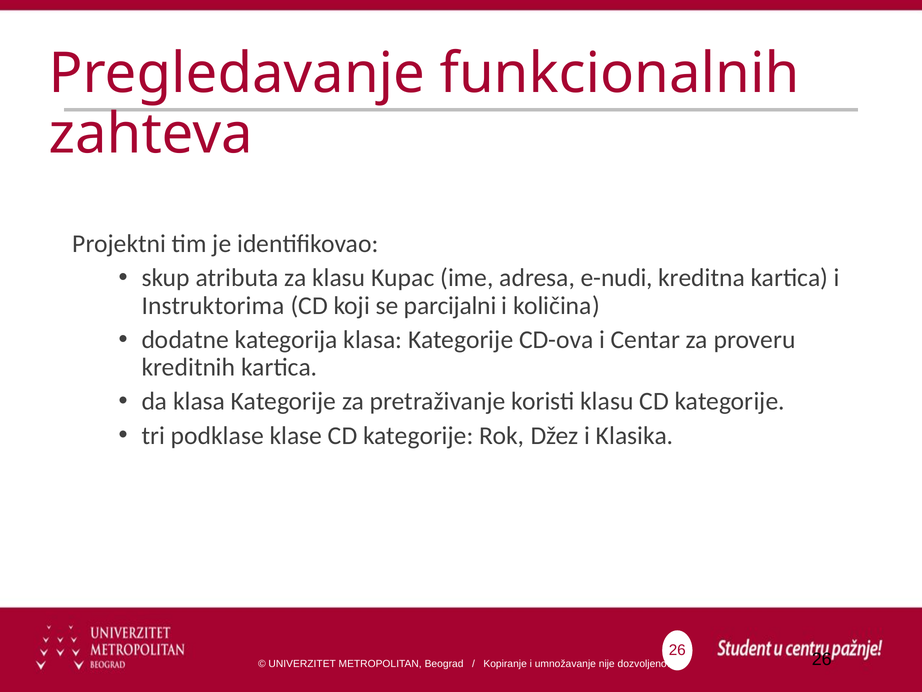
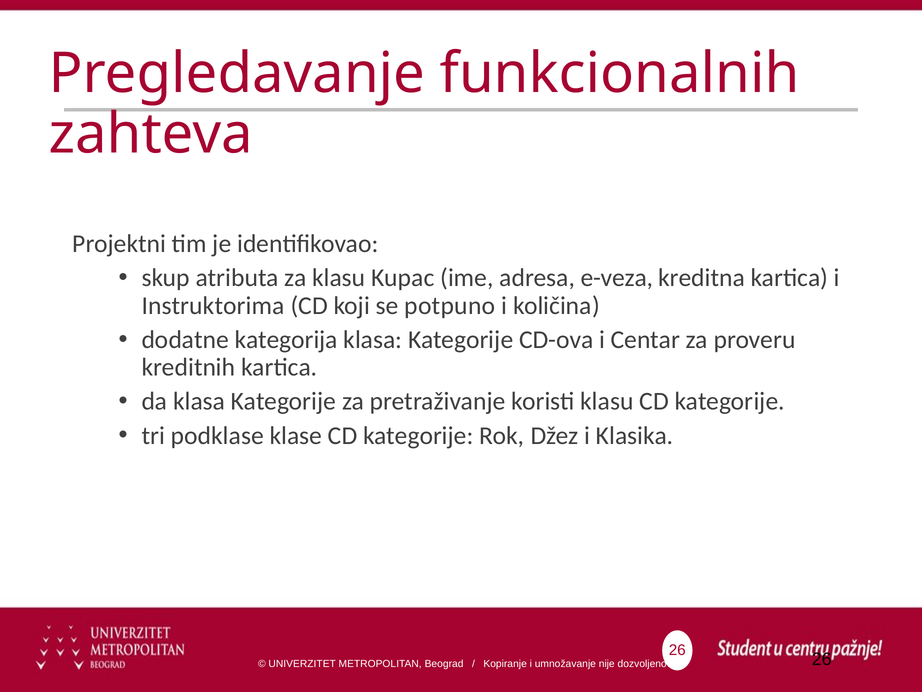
e-nudi: e-nudi -> e-veza
parcijalni: parcijalni -> potpuno
